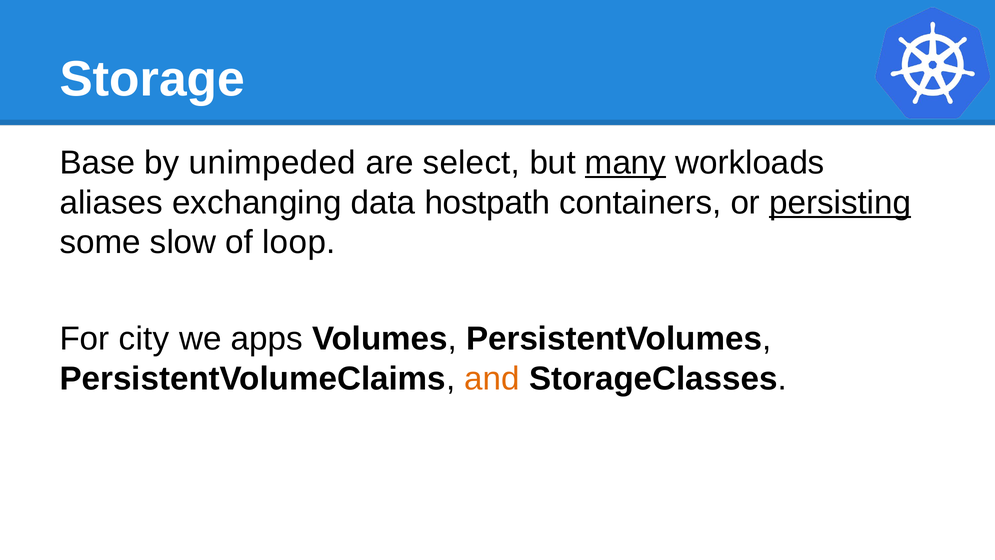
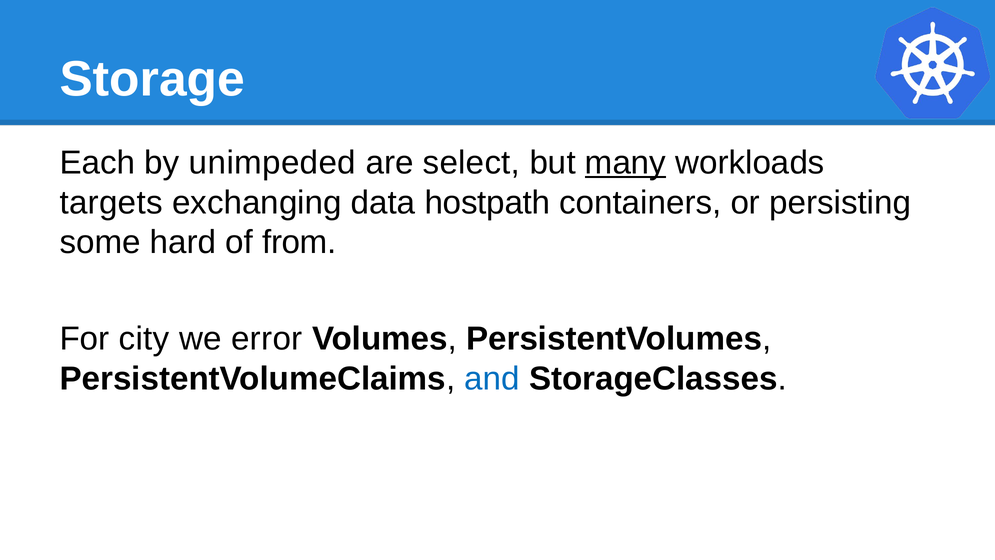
Base: Base -> Each
aliases: aliases -> targets
persisting underline: present -> none
slow: slow -> hard
loop: loop -> from
apps: apps -> error
and colour: orange -> blue
